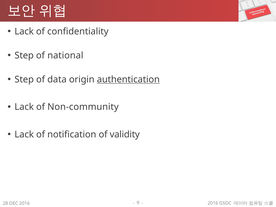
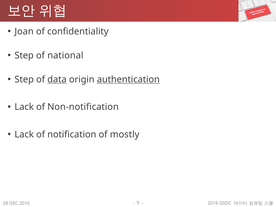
Lack at (24, 31): Lack -> Joan
data underline: none -> present
Non-community: Non-community -> Non-notification
validity: validity -> mostly
